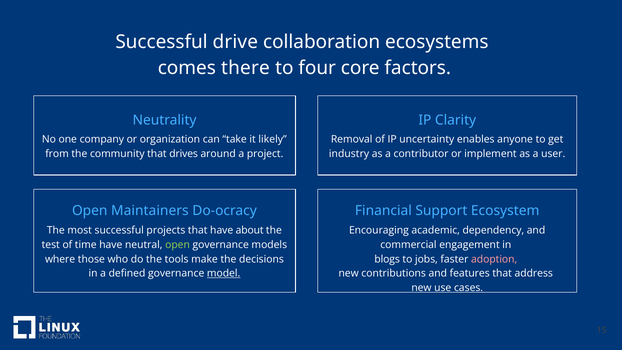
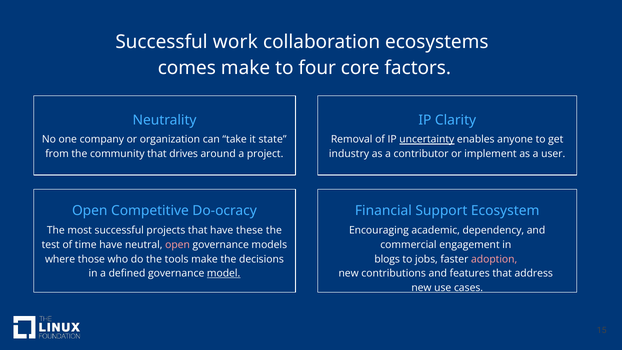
drive: drive -> work
comes there: there -> make
likely: likely -> state
uncertainty underline: none -> present
Maintainers: Maintainers -> Competitive
about: about -> these
open at (178, 245) colour: light green -> pink
